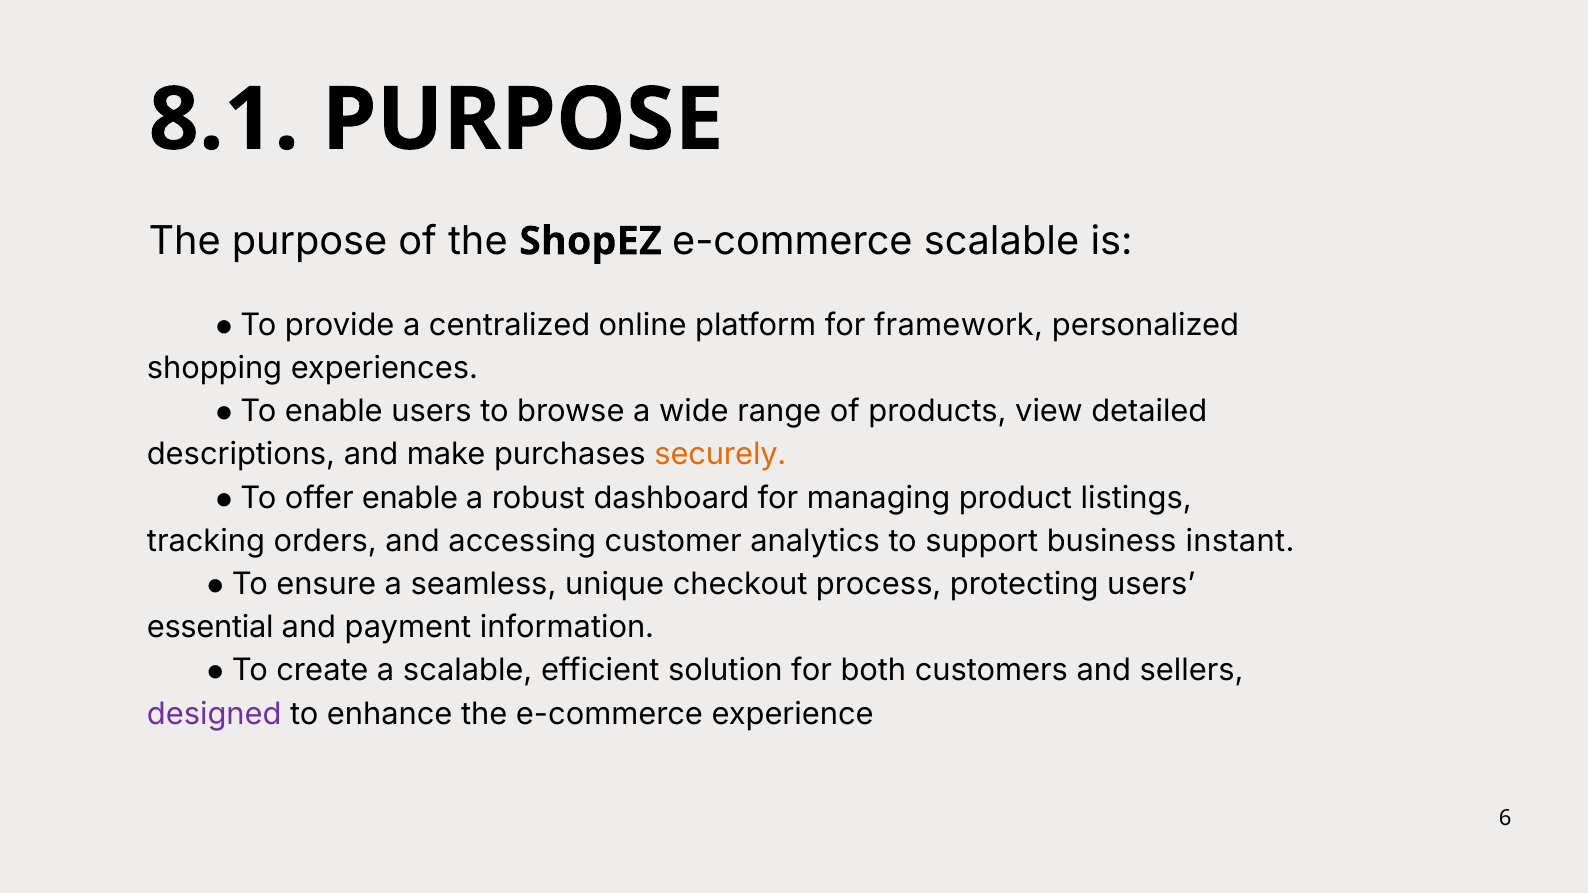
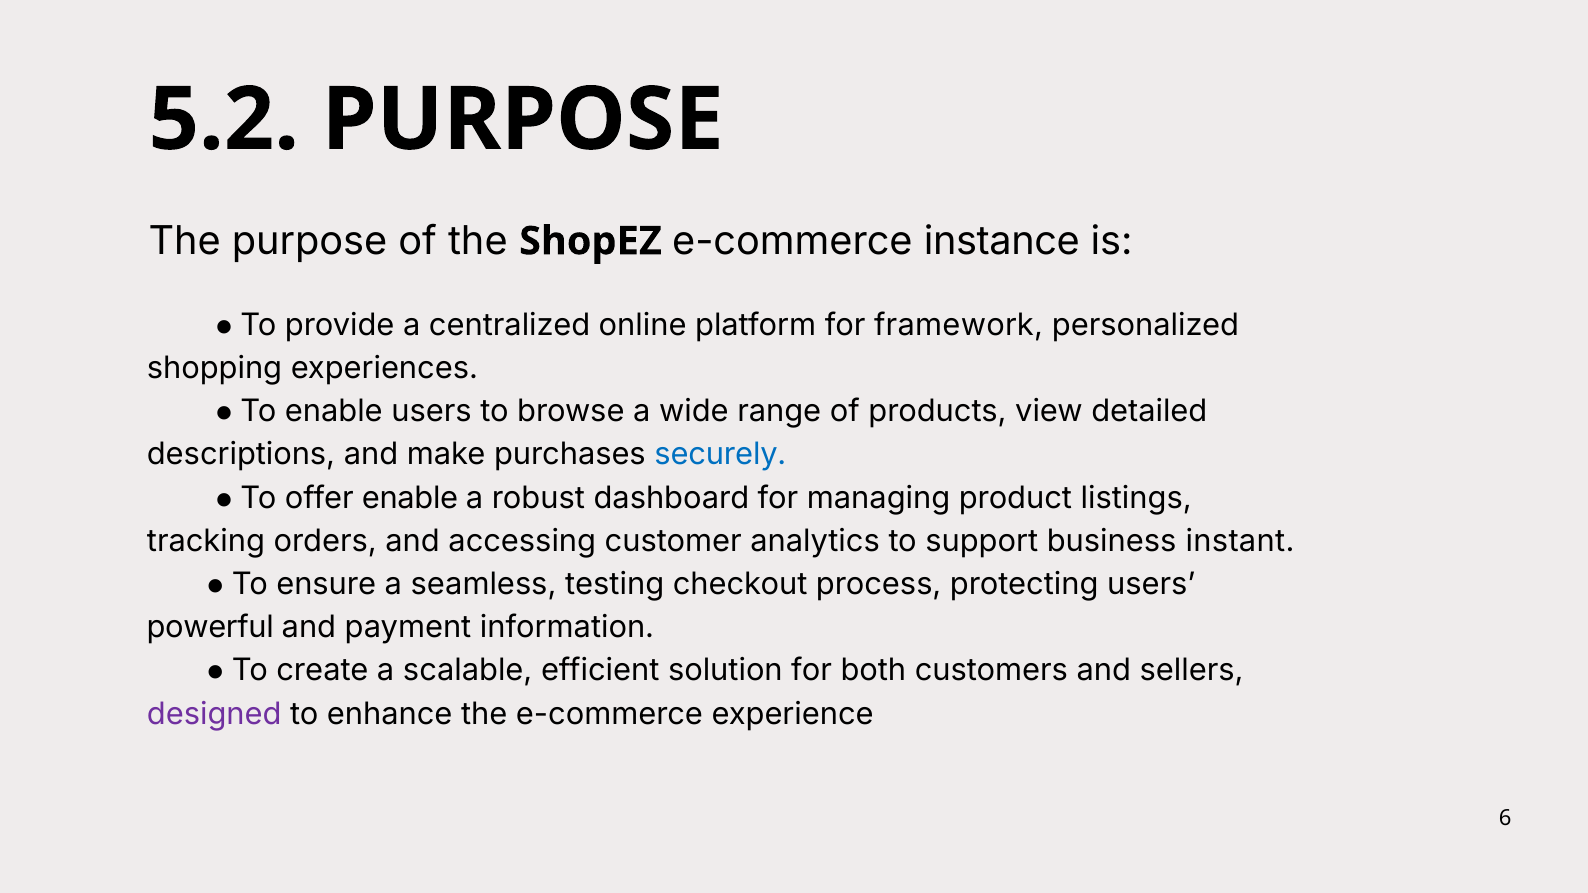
8.1: 8.1 -> 5.2
e-commerce scalable: scalable -> instance
securely colour: orange -> blue
unique: unique -> testing
essential: essential -> powerful
